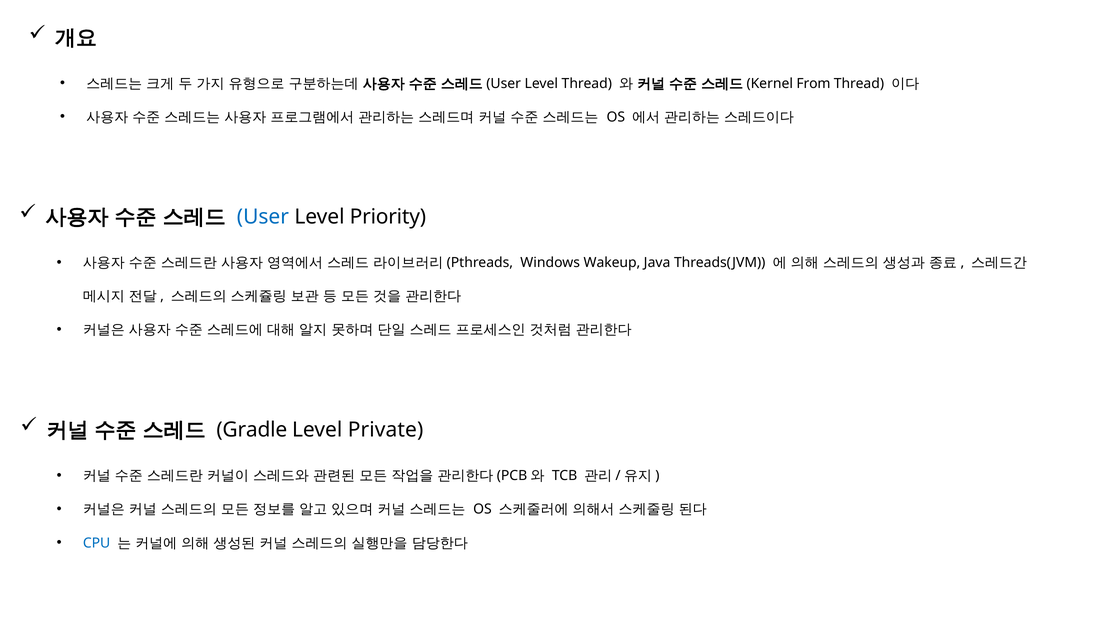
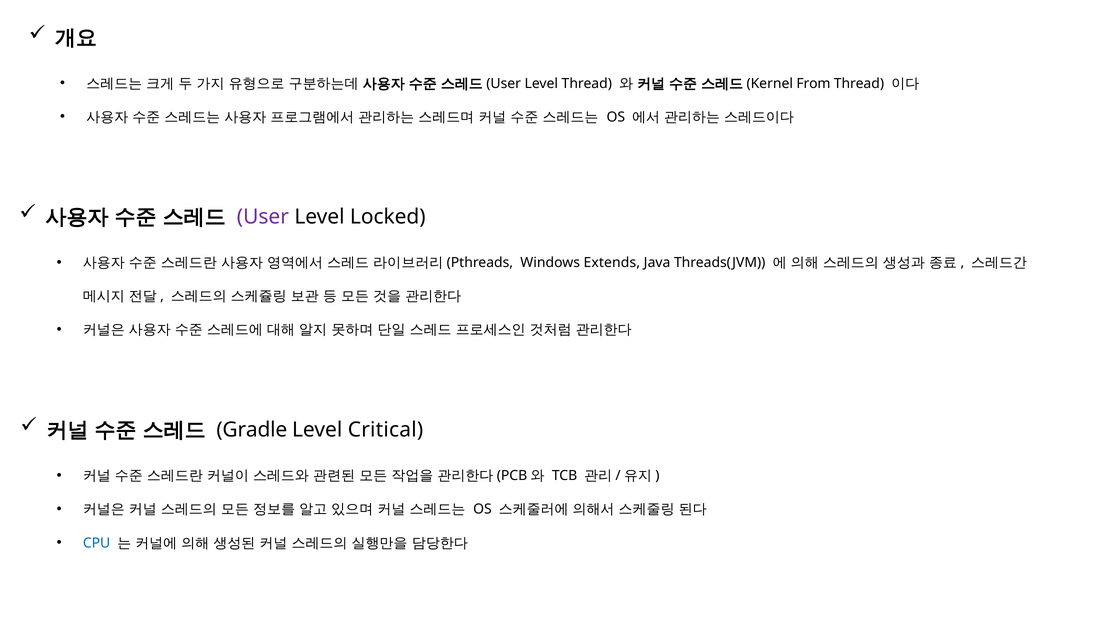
User colour: blue -> purple
Priority: Priority -> Locked
Wakeup: Wakeup -> Extends
Private: Private -> Critical
